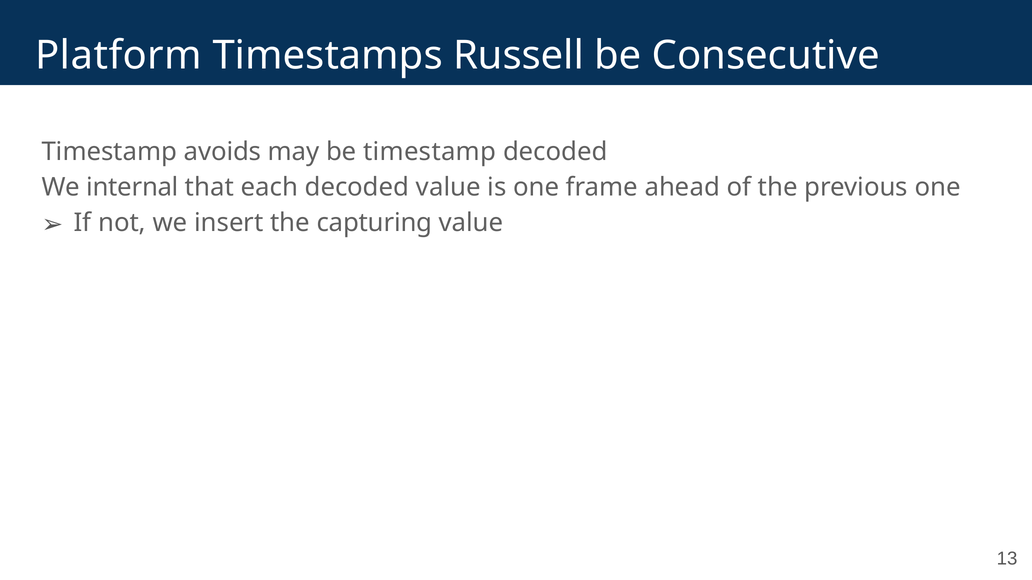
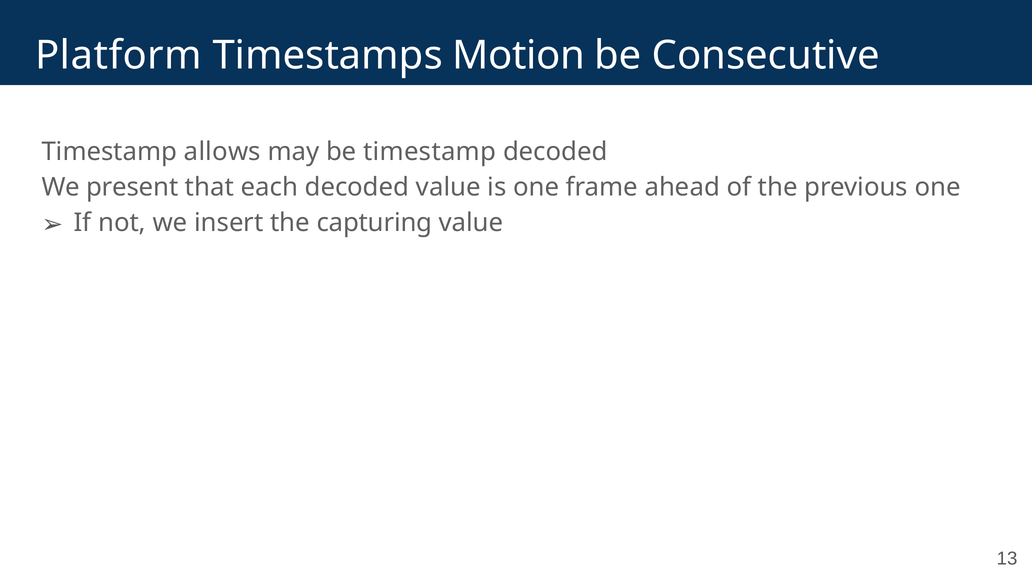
Russell: Russell -> Motion
avoids: avoids -> allows
internal: internal -> present
